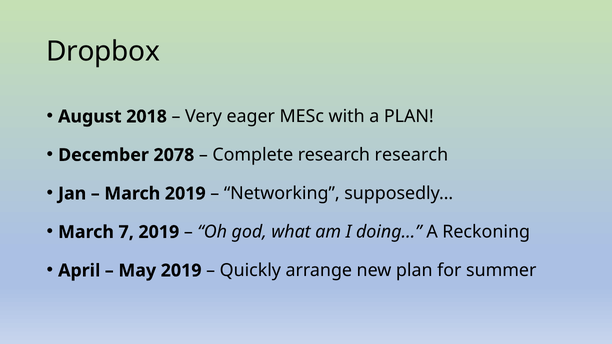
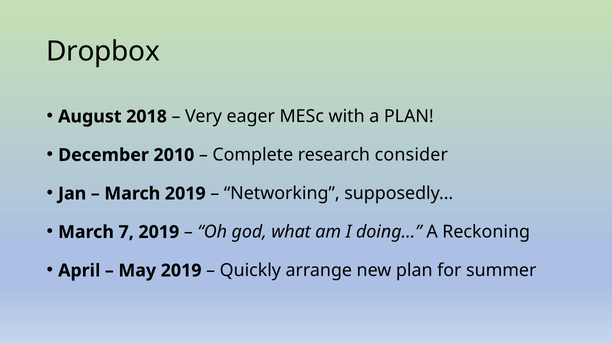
2078: 2078 -> 2010
research research: research -> consider
